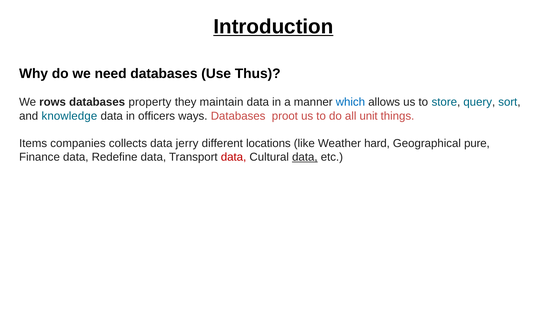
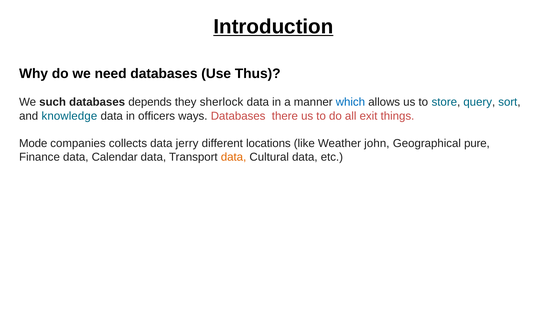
rows: rows -> such
property: property -> depends
maintain: maintain -> sherlock
proot: proot -> there
unit: unit -> exit
Items: Items -> Mode
hard: hard -> john
Redefine: Redefine -> Calendar
data at (234, 157) colour: red -> orange
data at (305, 157) underline: present -> none
